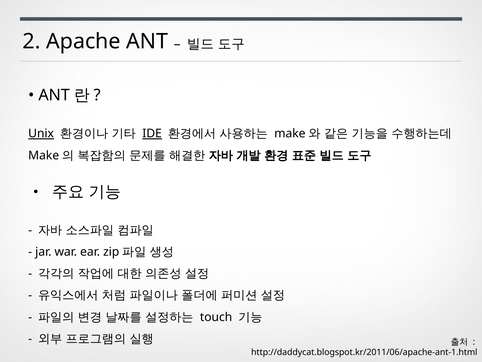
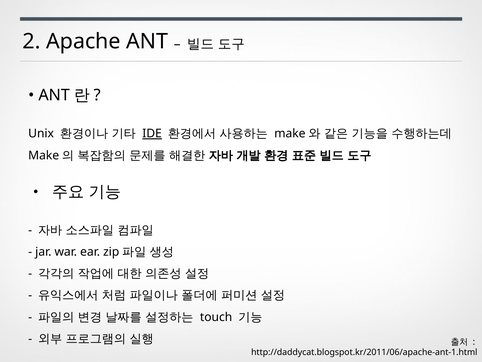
Unix underline: present -> none
